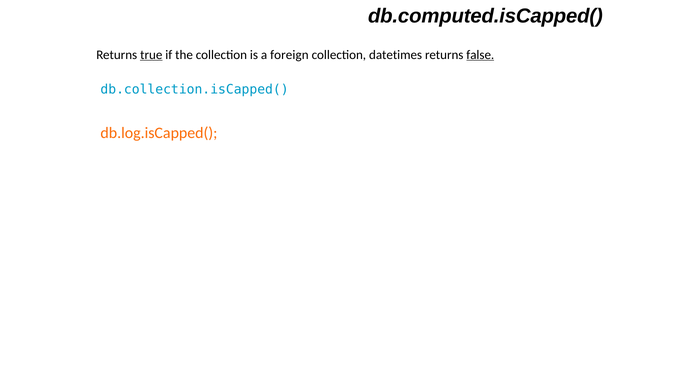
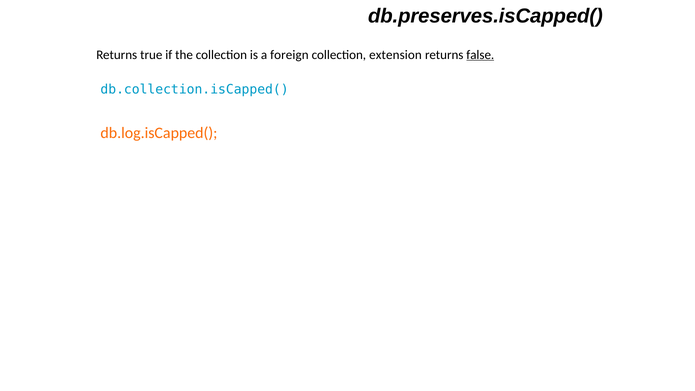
db.computed.isCapped(: db.computed.isCapped( -> db.preserves.isCapped(
true underline: present -> none
datetimes: datetimes -> extension
